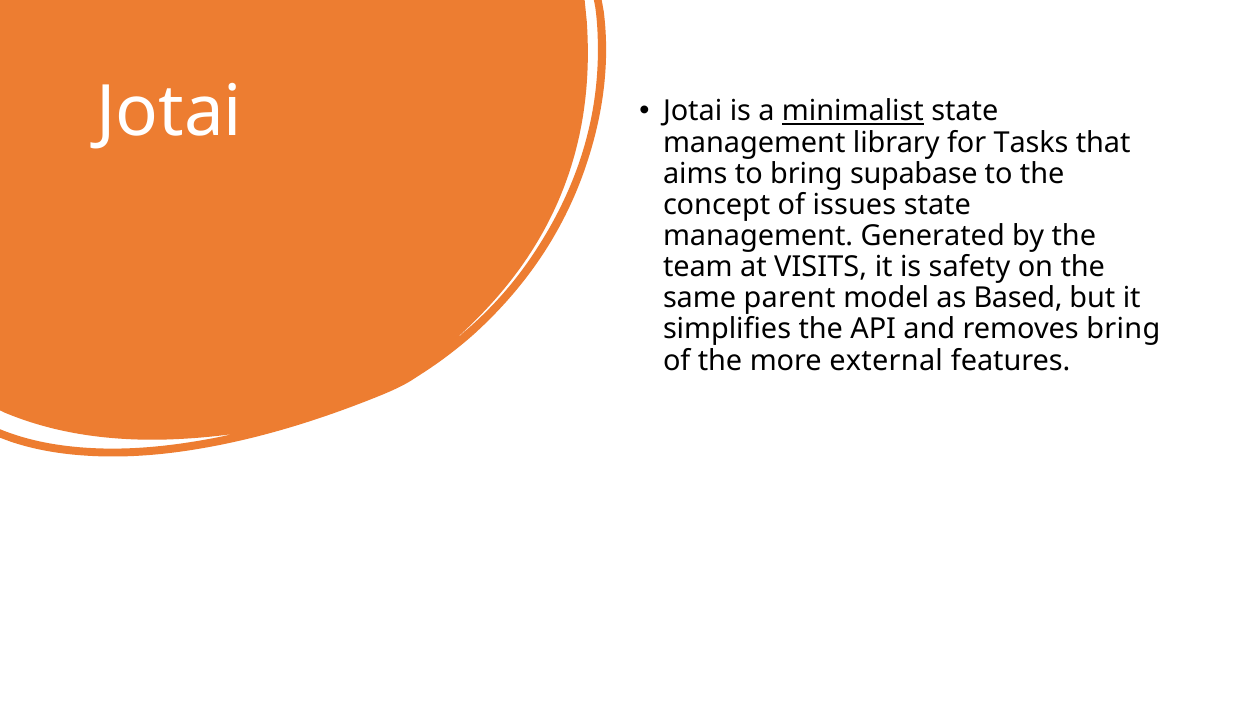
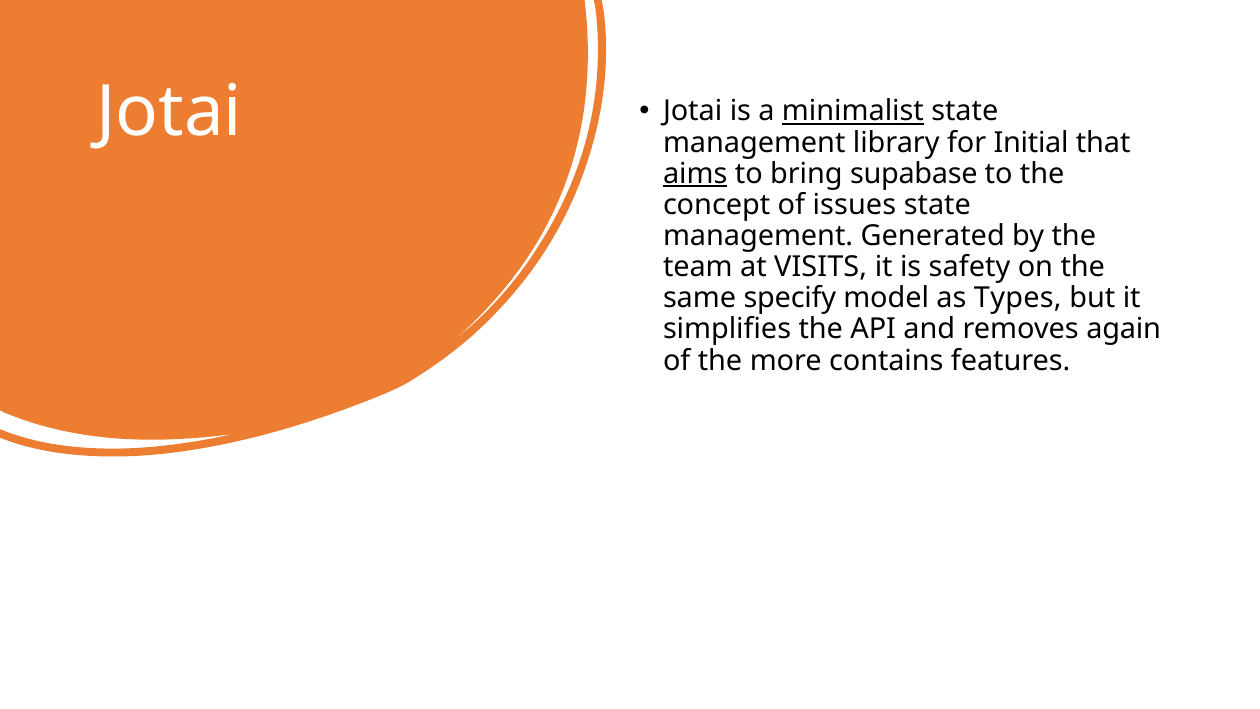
Tasks: Tasks -> Initial
aims underline: none -> present
parent: parent -> specify
Based: Based -> Types
removes bring: bring -> again
external: external -> contains
